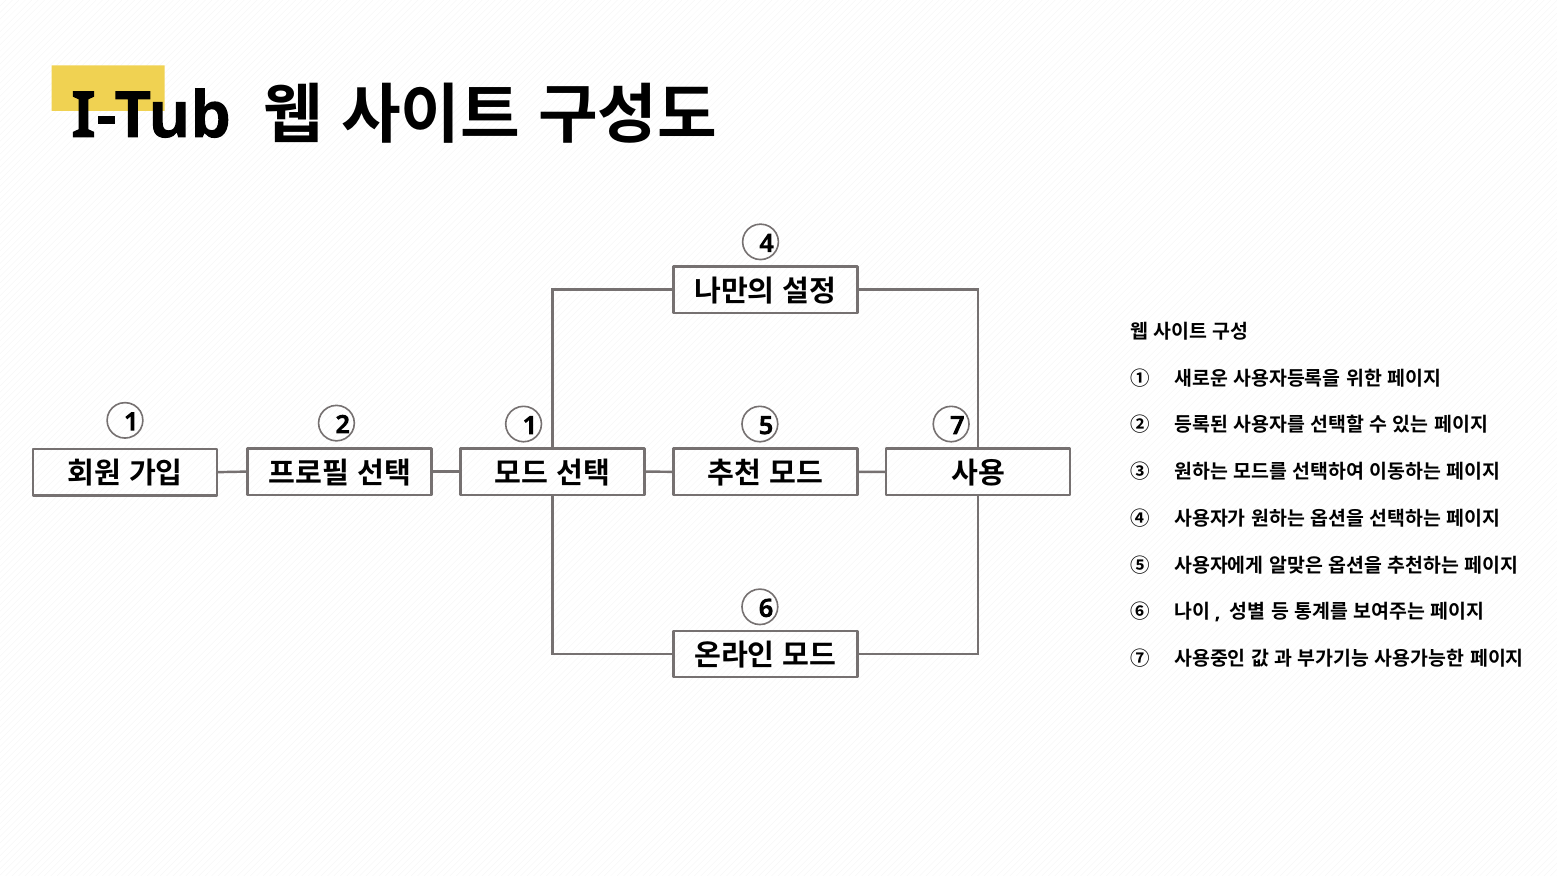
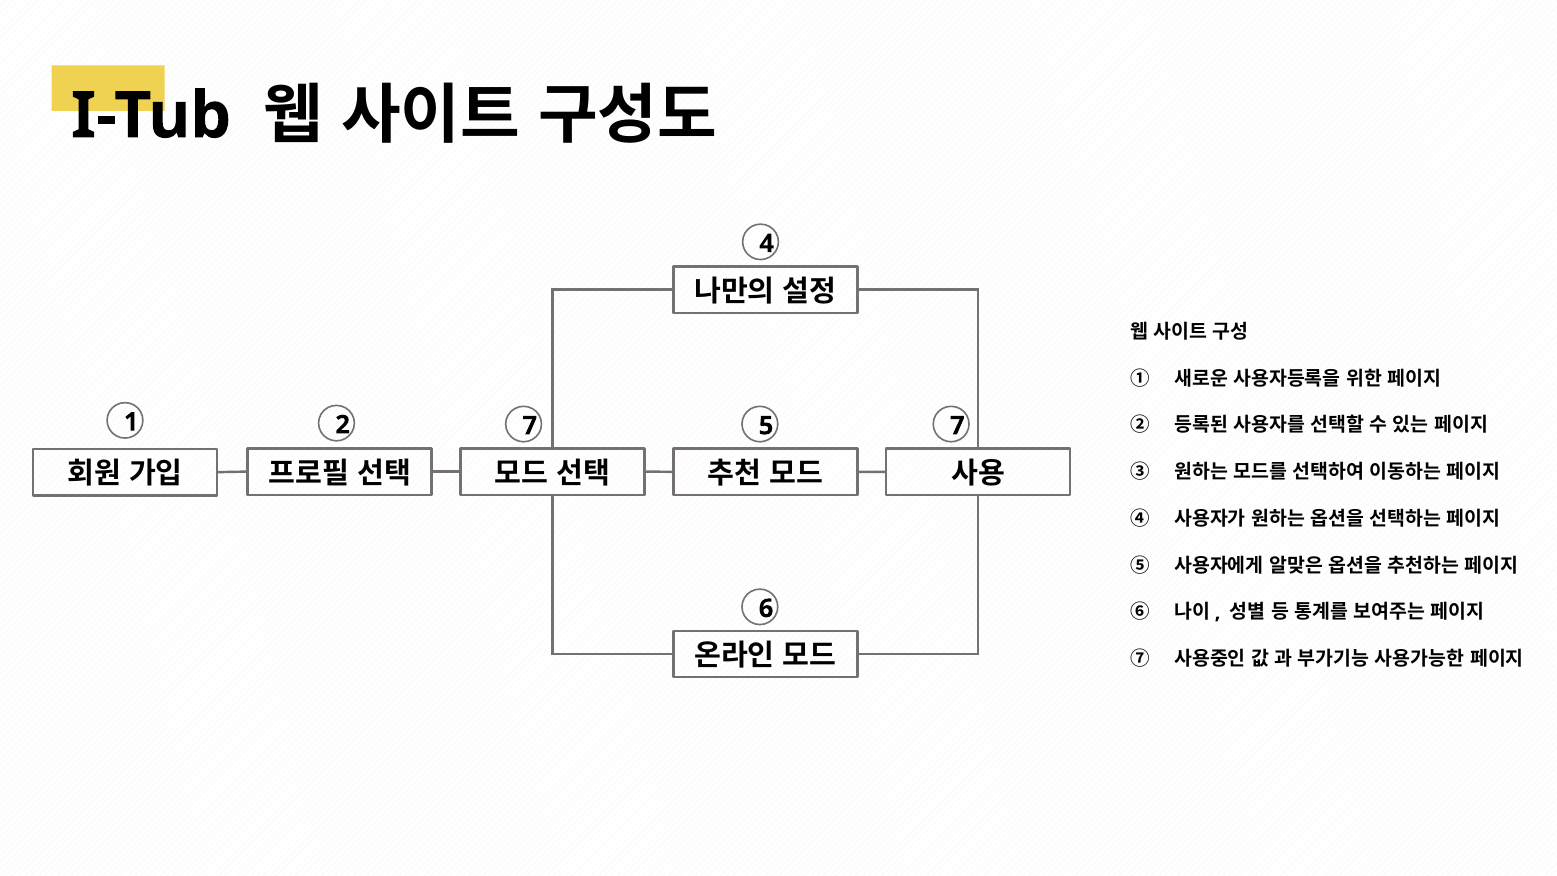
2 1: 1 -> 7
